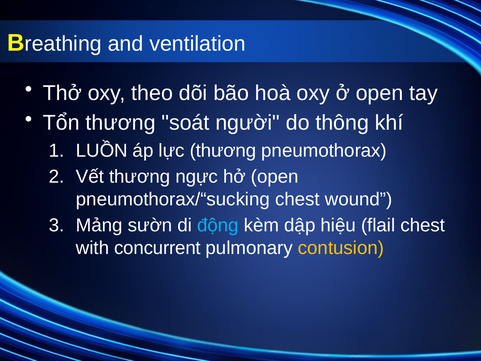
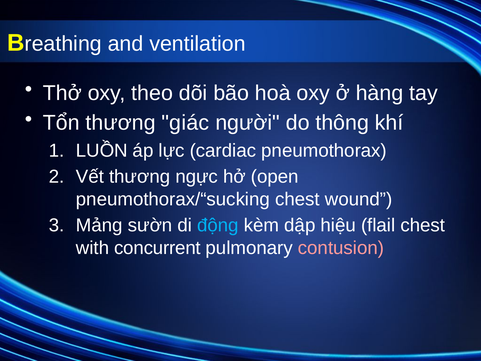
ở open: open -> hàng
soát: soát -> giác
lực thương: thương -> cardiac
contusion colour: yellow -> pink
